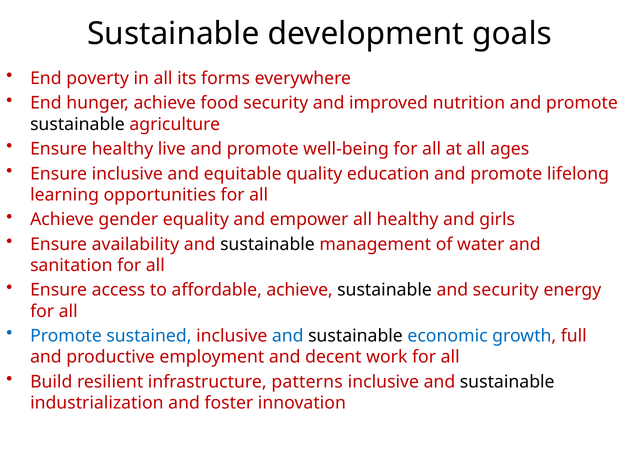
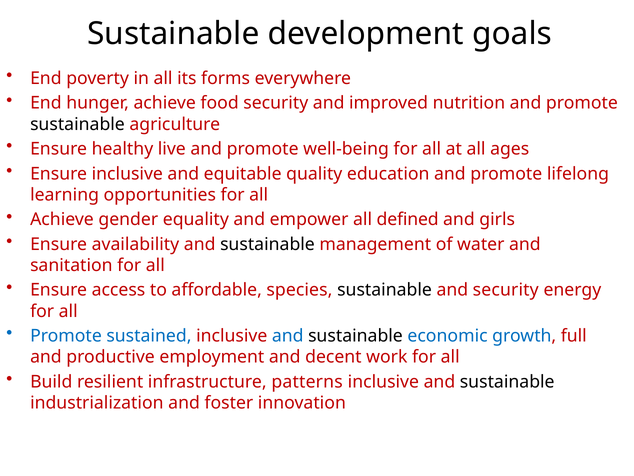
all healthy: healthy -> defined
affordable achieve: achieve -> species
